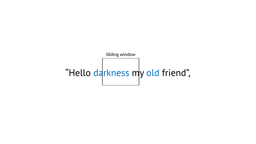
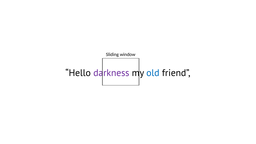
darkness colour: blue -> purple
